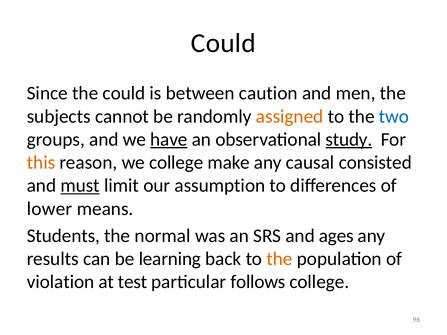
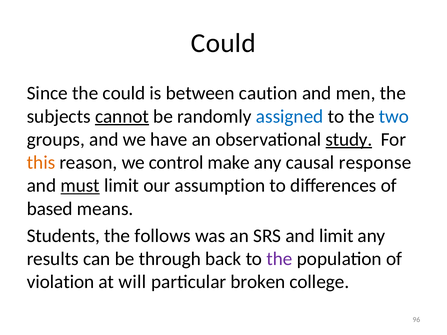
cannot underline: none -> present
assigned colour: orange -> blue
have underline: present -> none
we college: college -> control
consisted: consisted -> response
lower: lower -> based
normal: normal -> follows
and ages: ages -> limit
learning: learning -> through
the at (279, 259) colour: orange -> purple
test: test -> will
follows: follows -> broken
